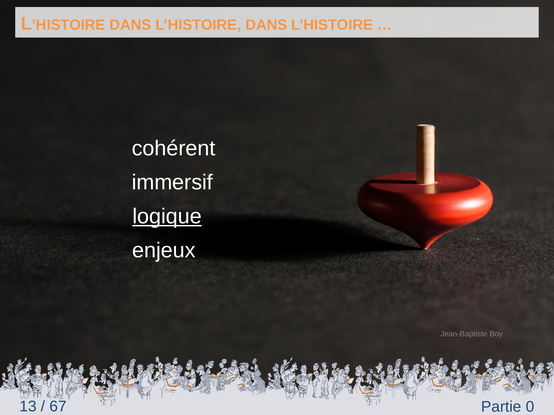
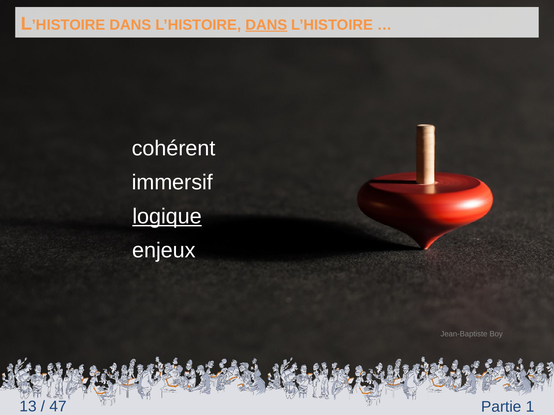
DANS at (266, 25) underline: none -> present
67: 67 -> 47
0: 0 -> 1
